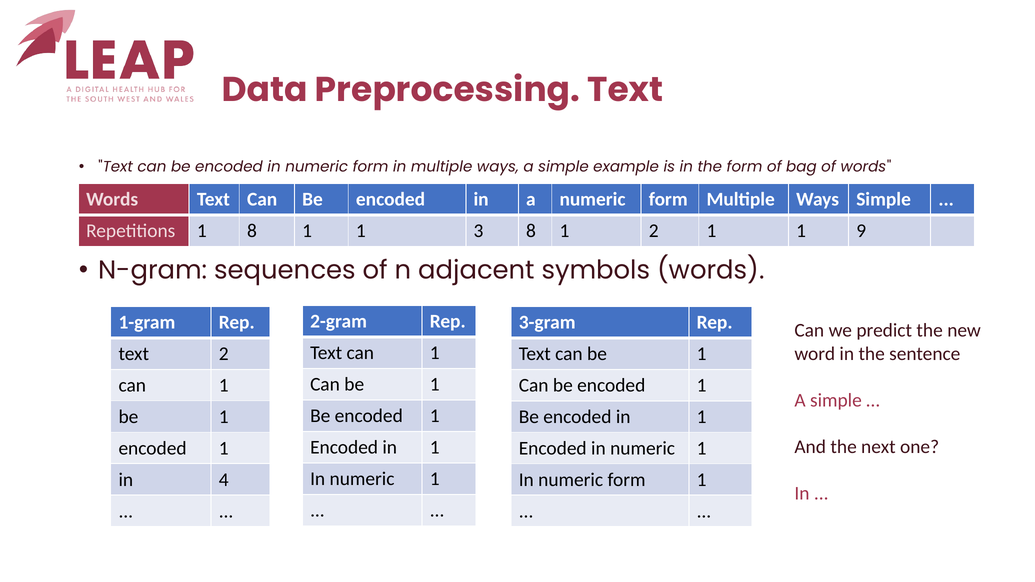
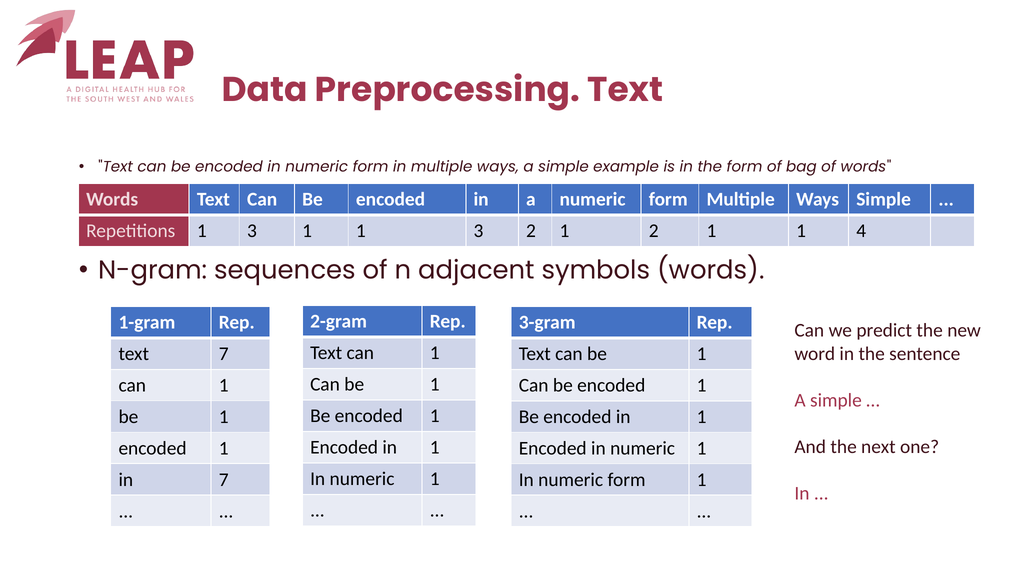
Repetitions 1 8: 8 -> 3
3 8: 8 -> 2
9: 9 -> 4
text 2: 2 -> 7
in 4: 4 -> 7
